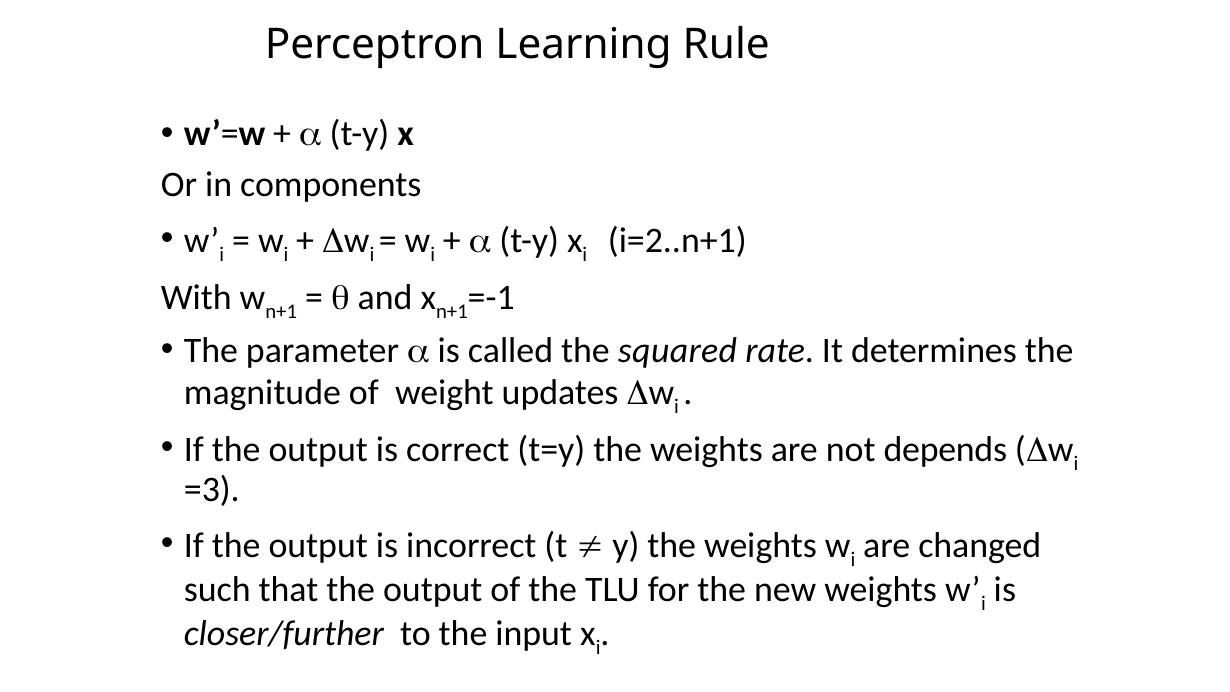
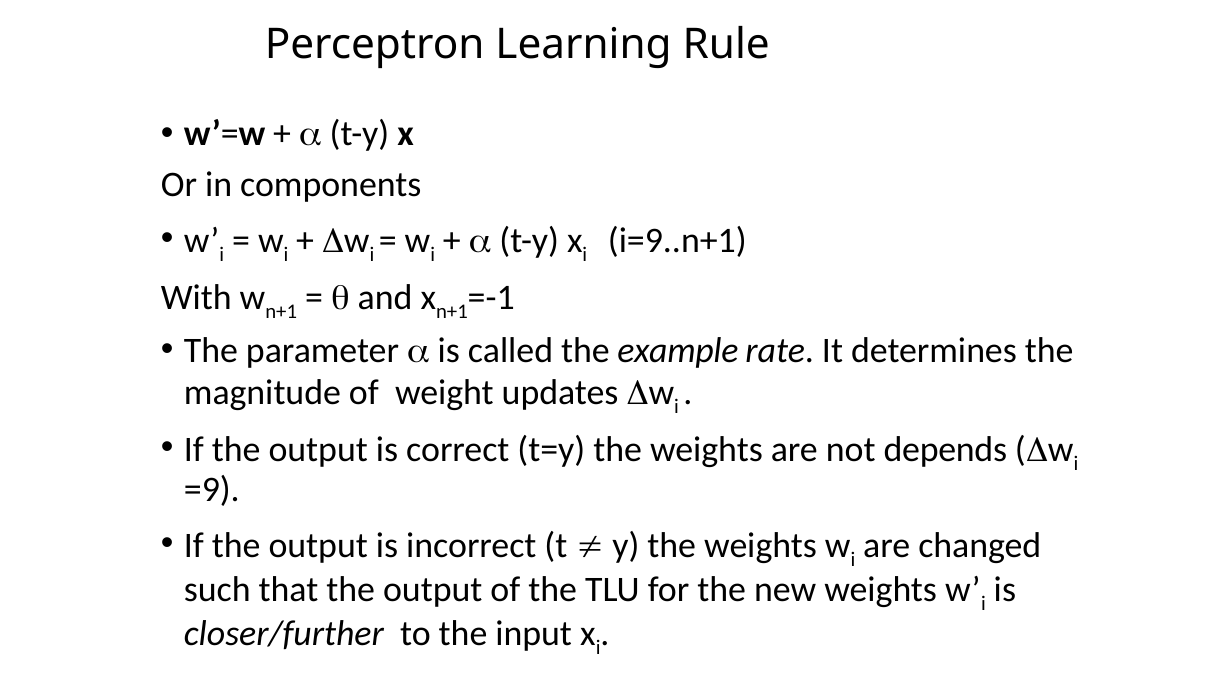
i=2..n+1: i=2..n+1 -> i=9..n+1
squared: squared -> example
=3: =3 -> =9
